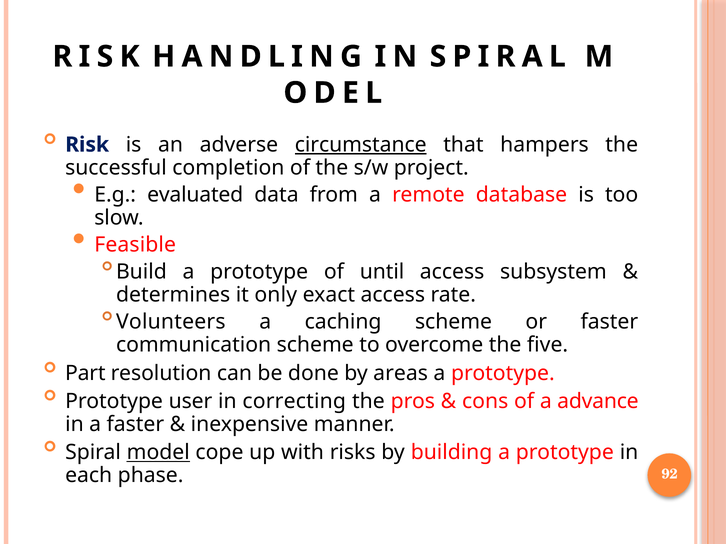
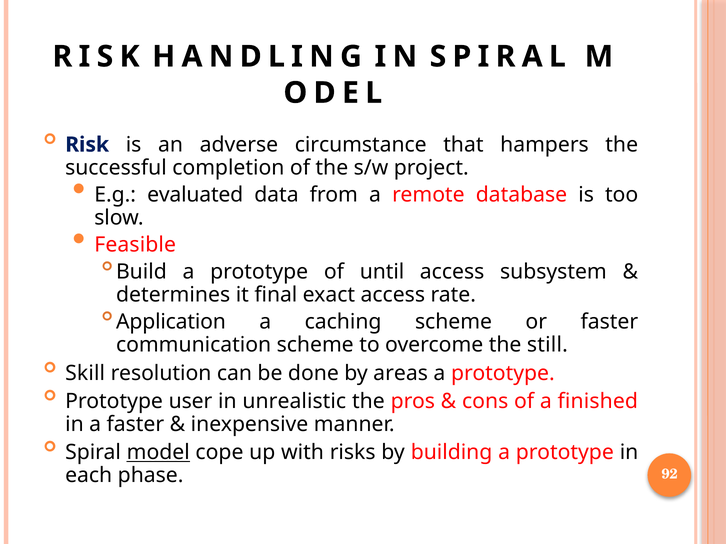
circumstance underline: present -> none
only: only -> final
Volunteers: Volunteers -> Application
five: five -> still
Part: Part -> Skill
correcting: correcting -> unrealistic
advance: advance -> finished
